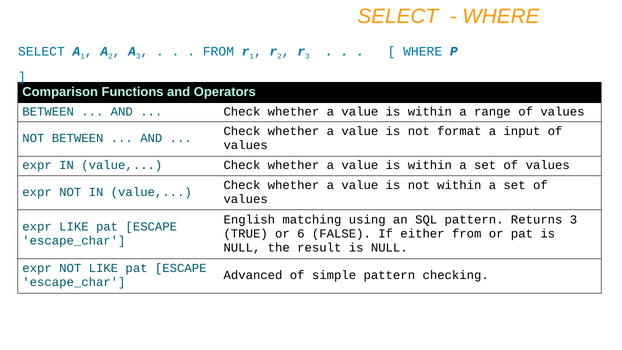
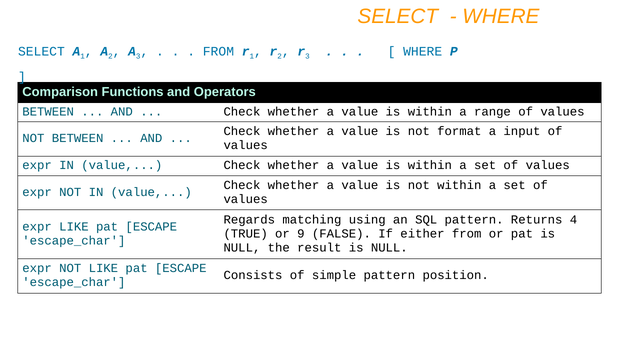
English: English -> Regards
Returns 3: 3 -> 4
6: 6 -> 9
Advanced: Advanced -> Consists
checking: checking -> position
